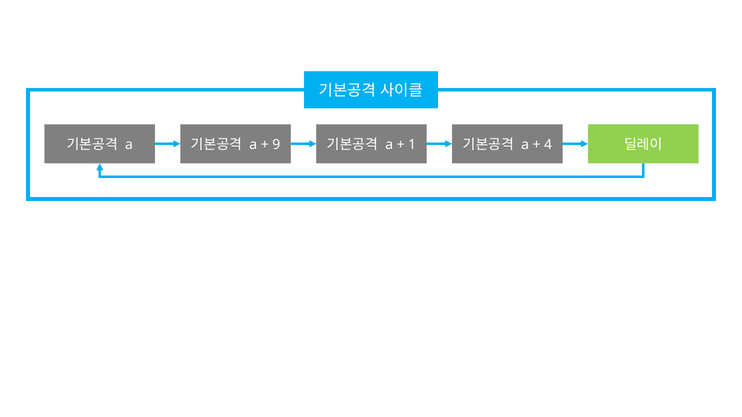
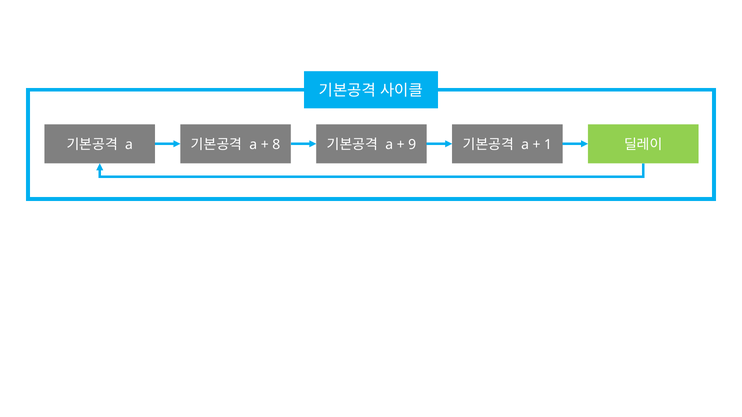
9: 9 -> 8
1: 1 -> 9
4: 4 -> 1
